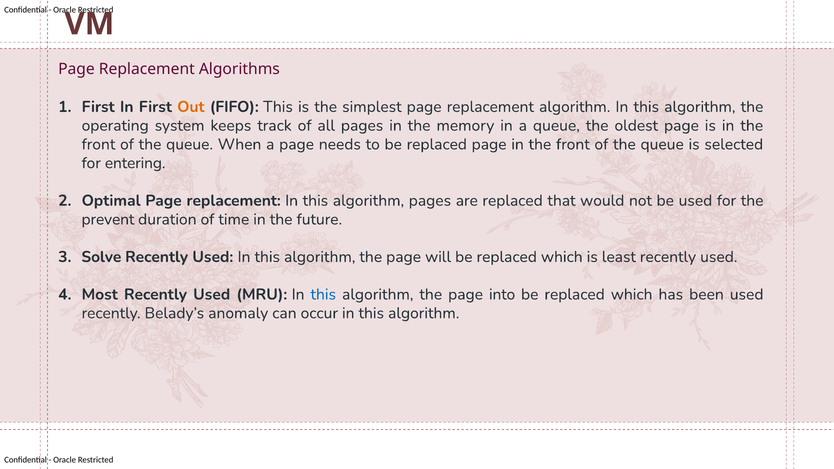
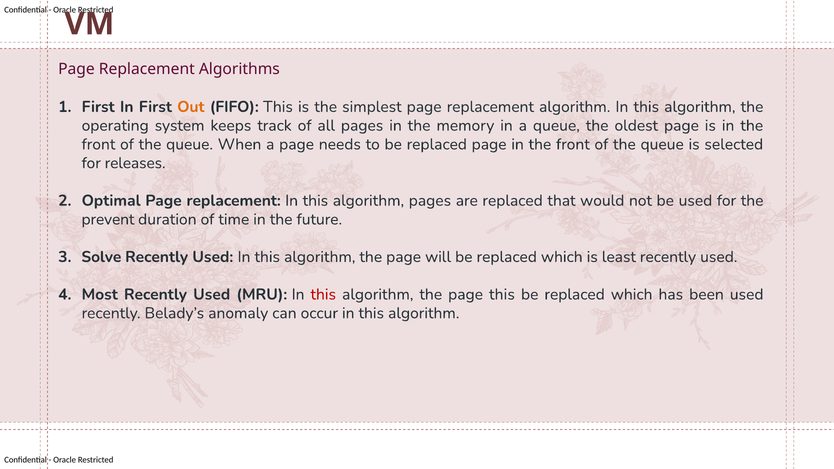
entering: entering -> releases
this at (323, 294) colour: blue -> red
page into: into -> this
